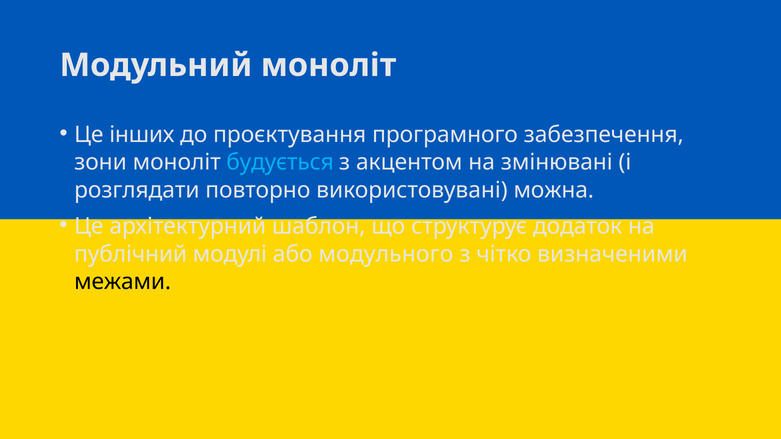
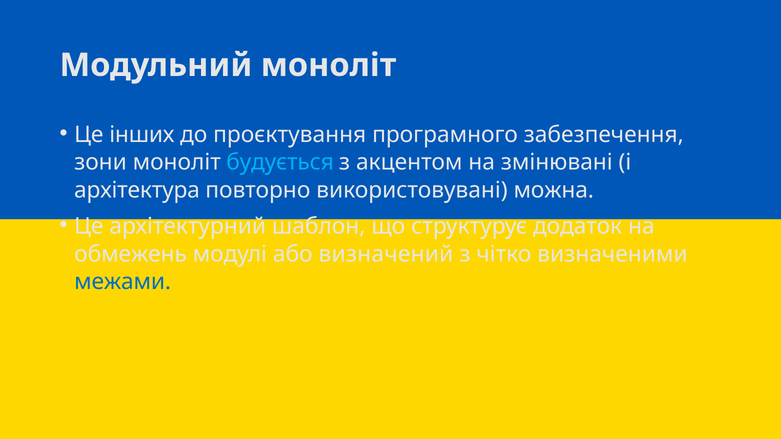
розглядати: розглядати -> архітектура
публічний: публічний -> обмежень
модульного: модульного -> визначений
межами colour: black -> blue
